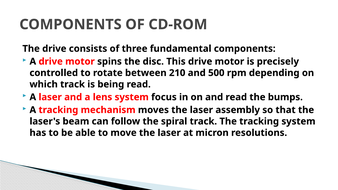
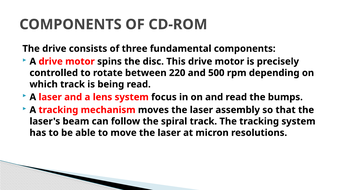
210: 210 -> 220
